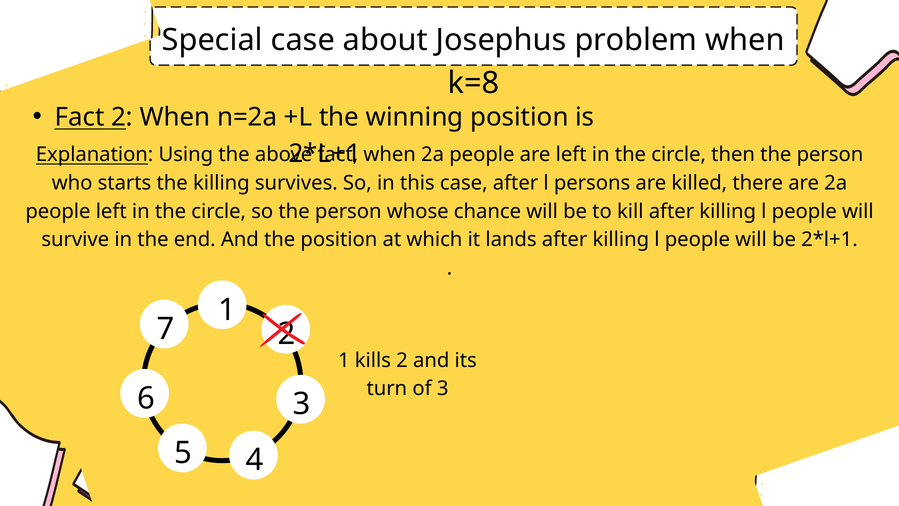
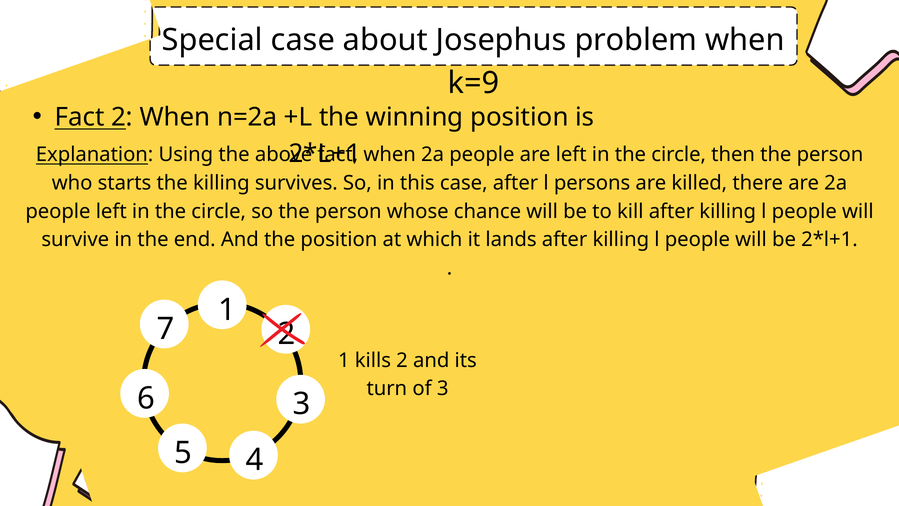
k=8: k=8 -> k=9
